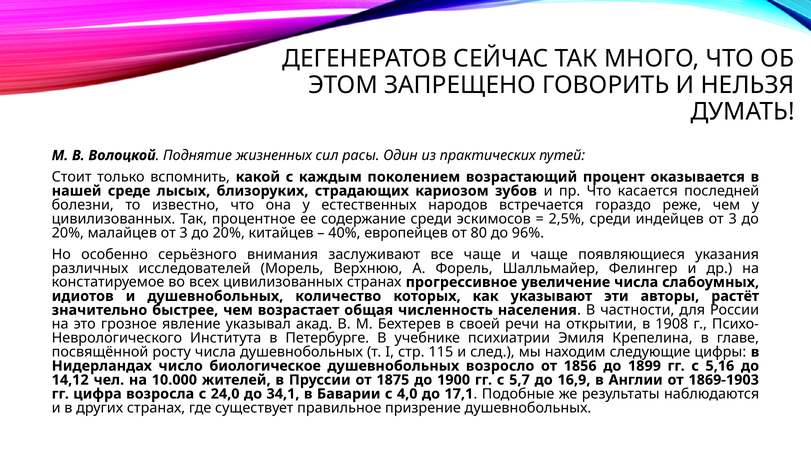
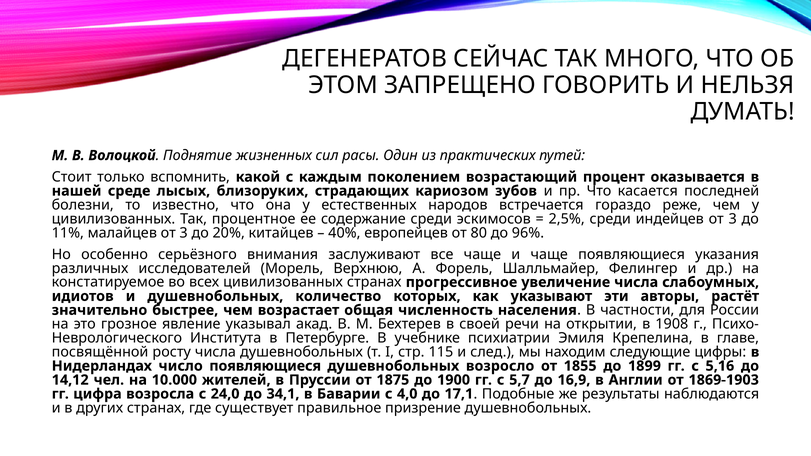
20% at (68, 233): 20% -> 11%
число биологическое: биологическое -> появляющиеся
1856: 1856 -> 1855
